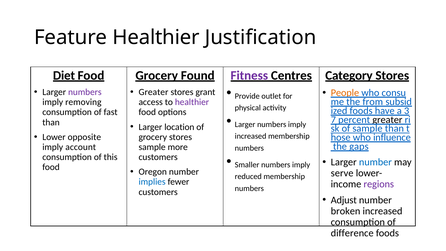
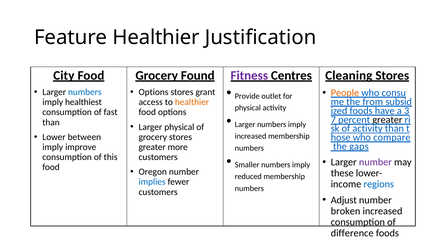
Diet: Diet -> City
Category: Category -> Cleaning
numbers at (85, 92) colour: purple -> blue
Greater at (153, 92): Greater -> Options
removing: removing -> healthiest
healthier at (192, 102) colour: purple -> orange
Larger location: location -> physical
of sample: sample -> activity
opposite: opposite -> between
influence: influence -> compare
account: account -> improve
sample at (152, 147): sample -> greater
number at (375, 162) colour: blue -> purple
serve: serve -> these
regions colour: purple -> blue
